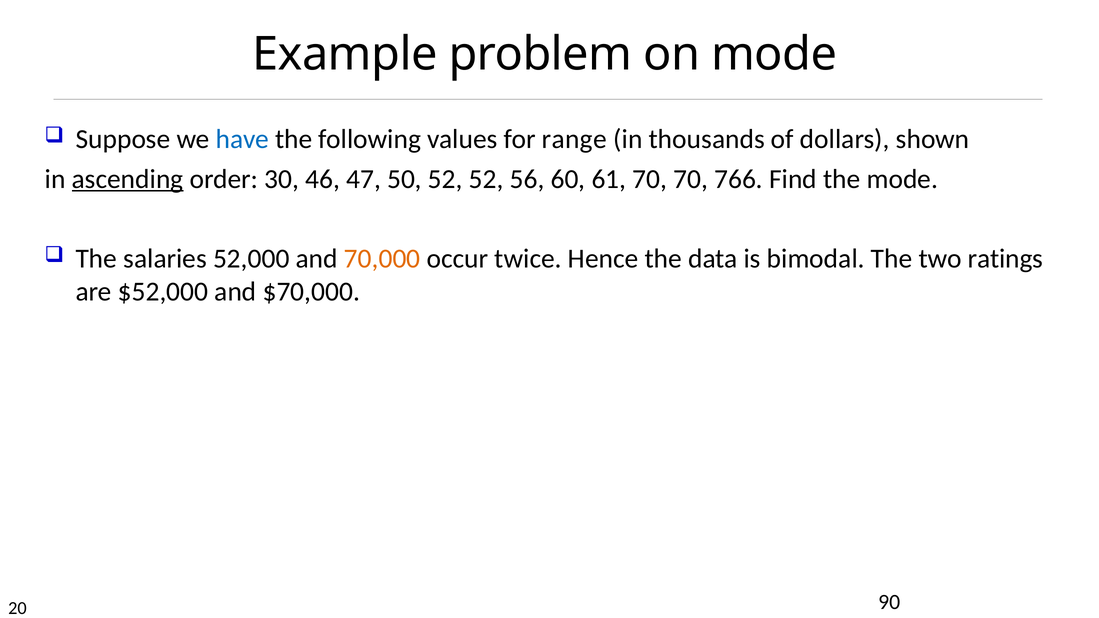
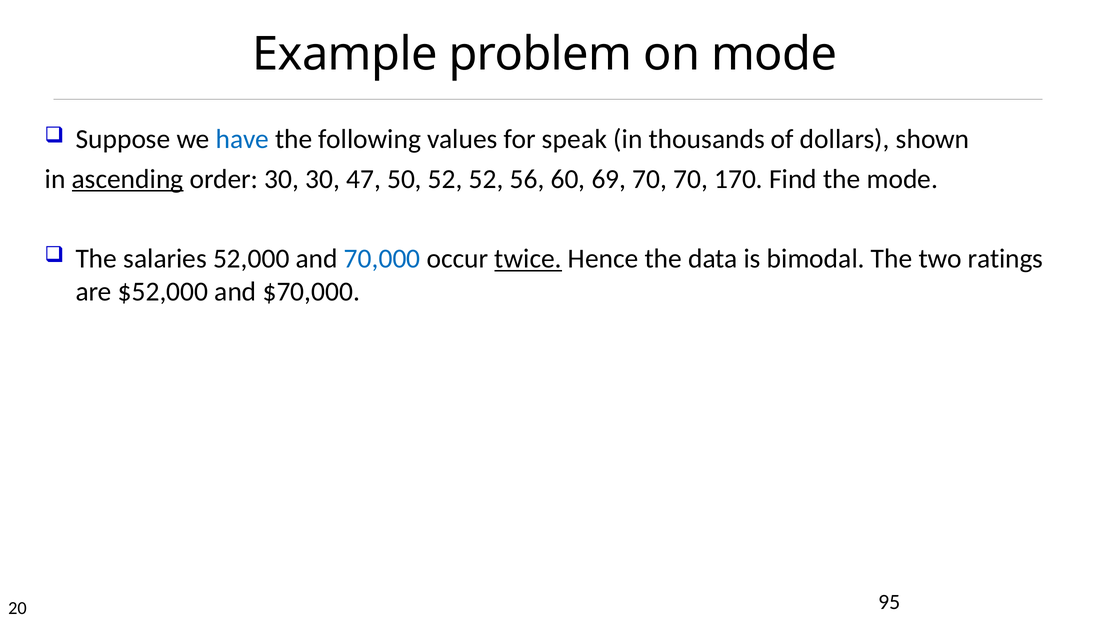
range: range -> speak
30 46: 46 -> 30
61: 61 -> 69
766: 766 -> 170
70,000 colour: orange -> blue
twice underline: none -> present
90: 90 -> 95
